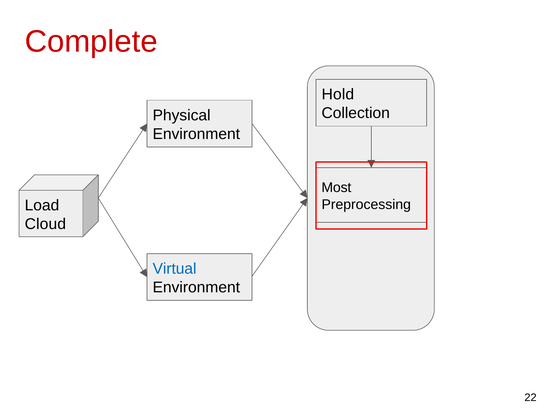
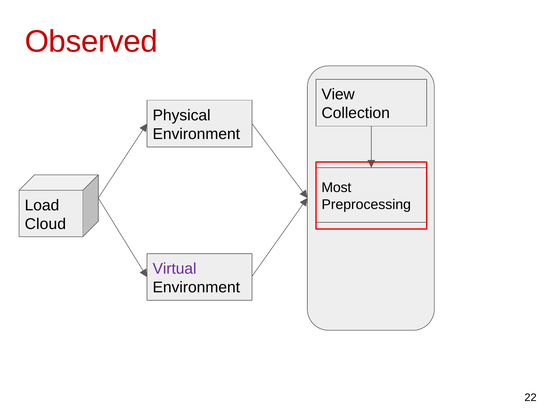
Complete: Complete -> Observed
Hold: Hold -> View
Virtual colour: blue -> purple
